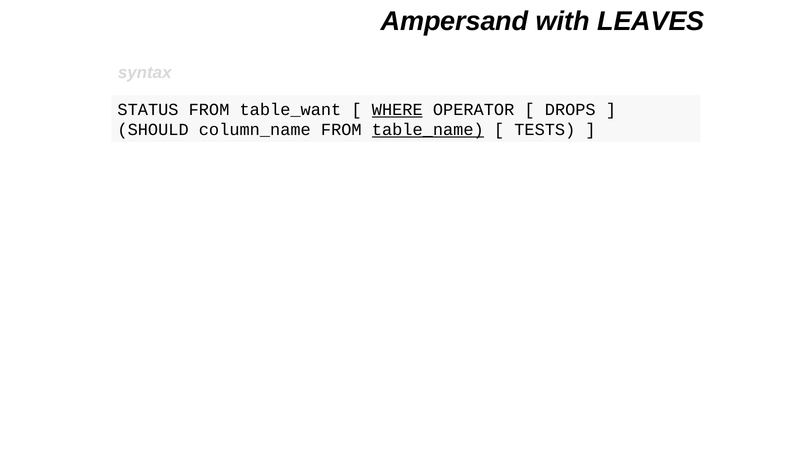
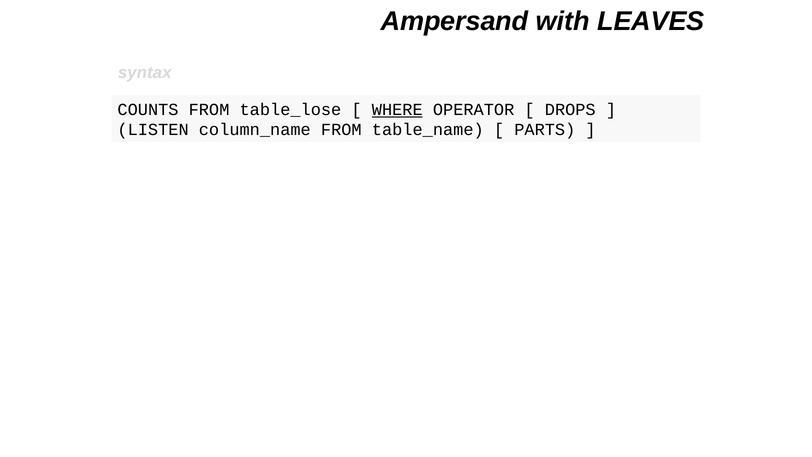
STATUS: STATUS -> COUNTS
table_want: table_want -> table_lose
SHOULD: SHOULD -> LISTEN
table_name underline: present -> none
TESTS: TESTS -> PARTS
